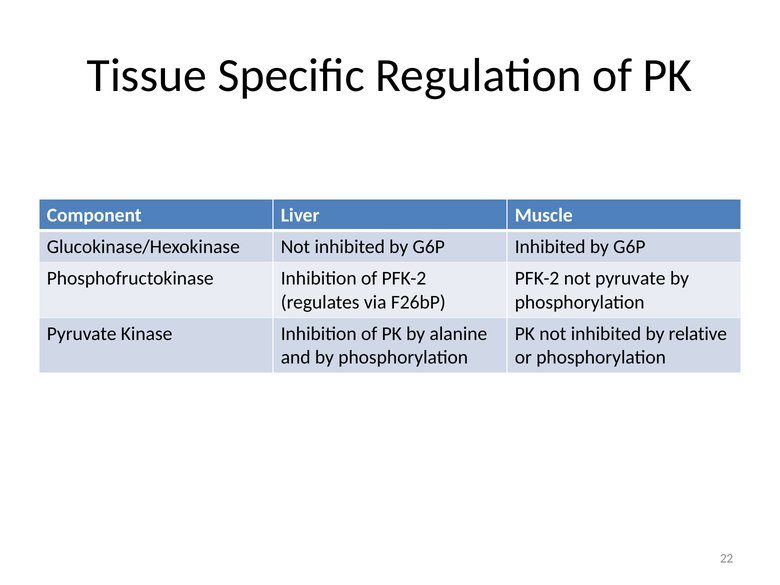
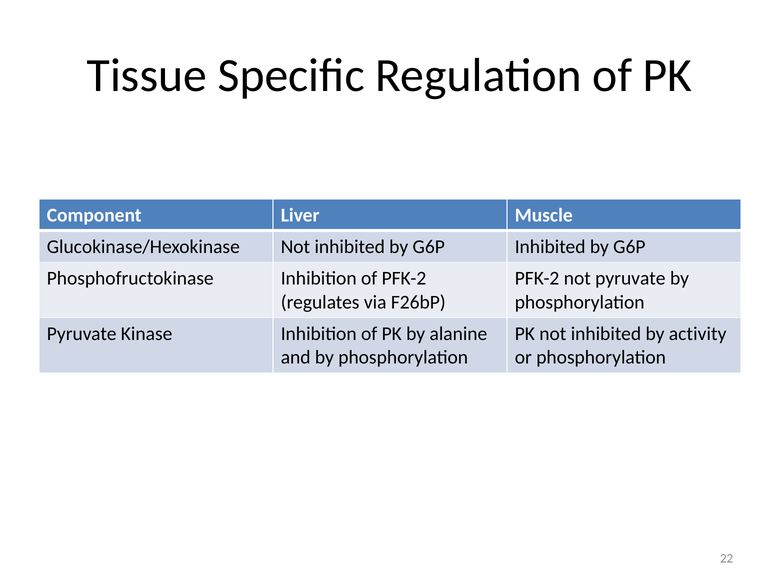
relative: relative -> activity
